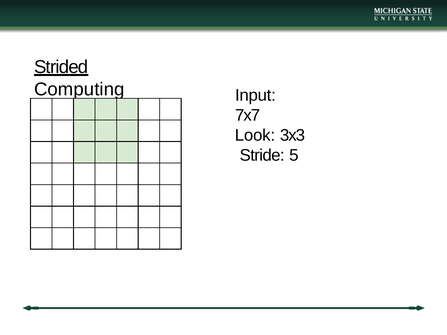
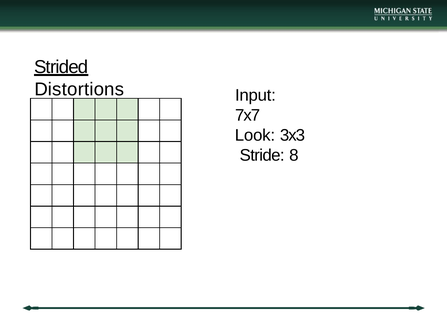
Computing: Computing -> Distortions
5: 5 -> 8
